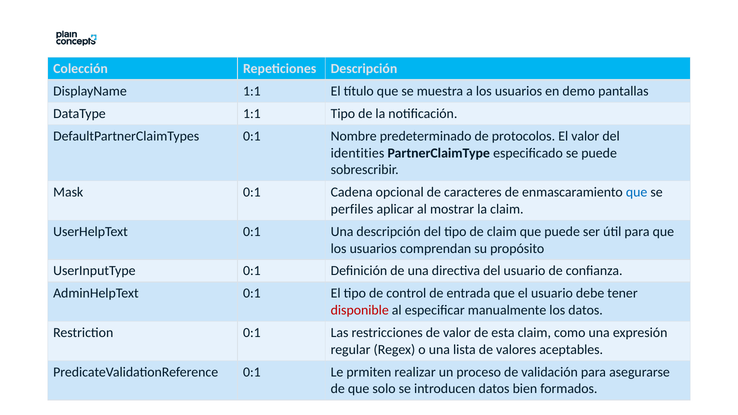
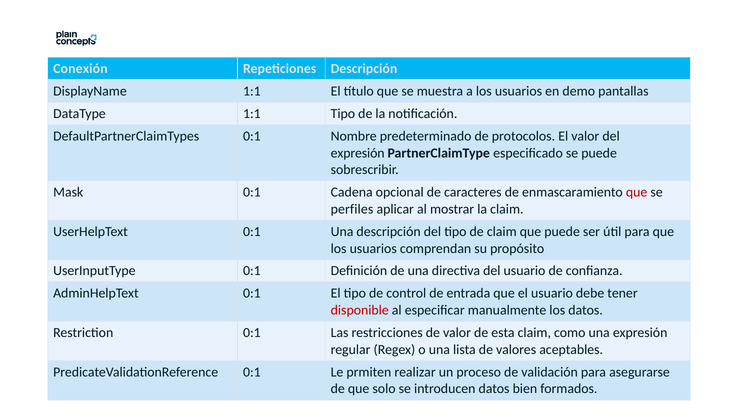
Colección: Colección -> Conexión
identities at (357, 153): identities -> expresión
que at (637, 192) colour: blue -> red
